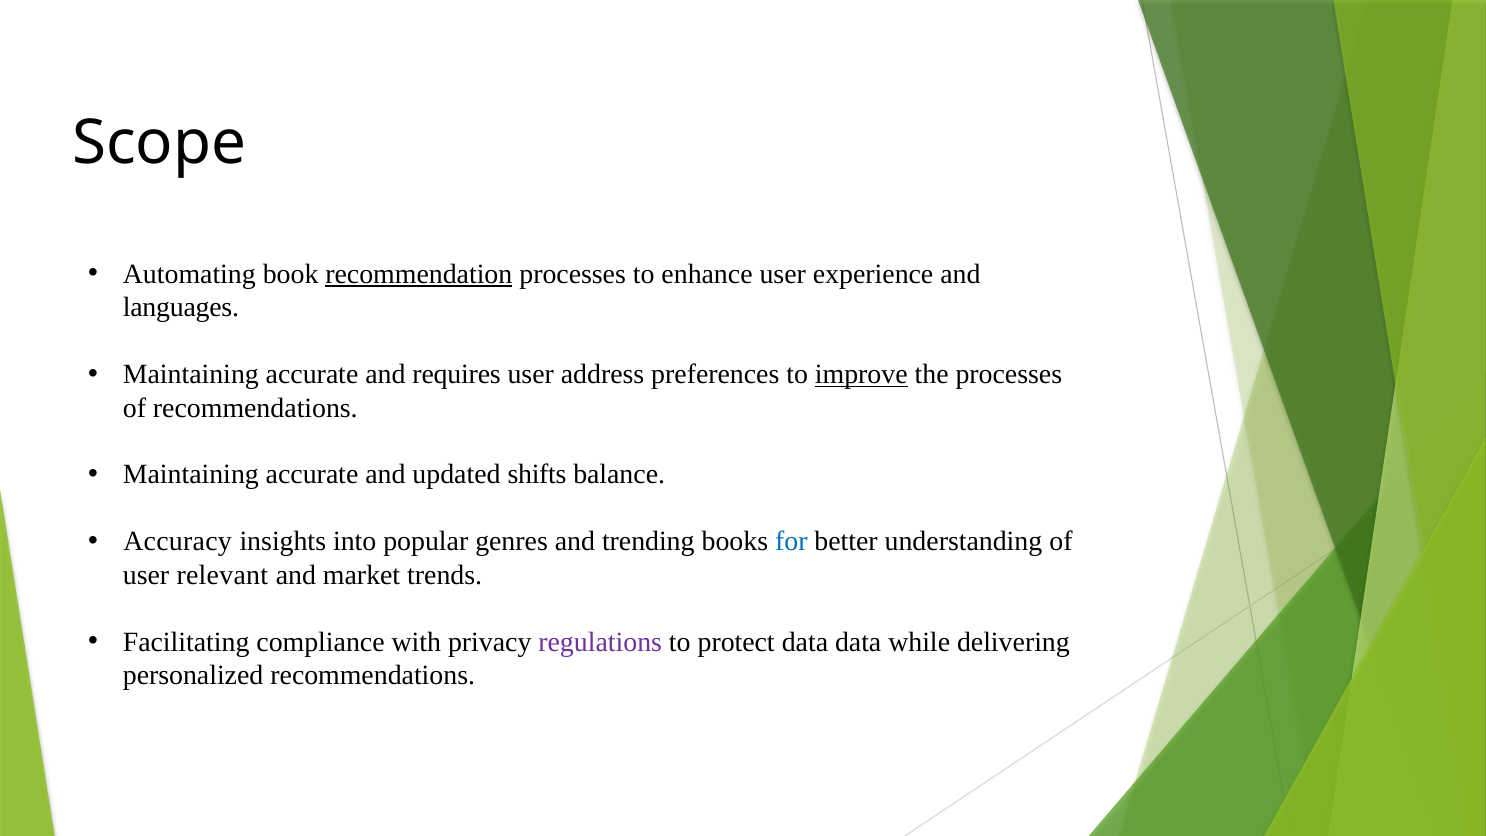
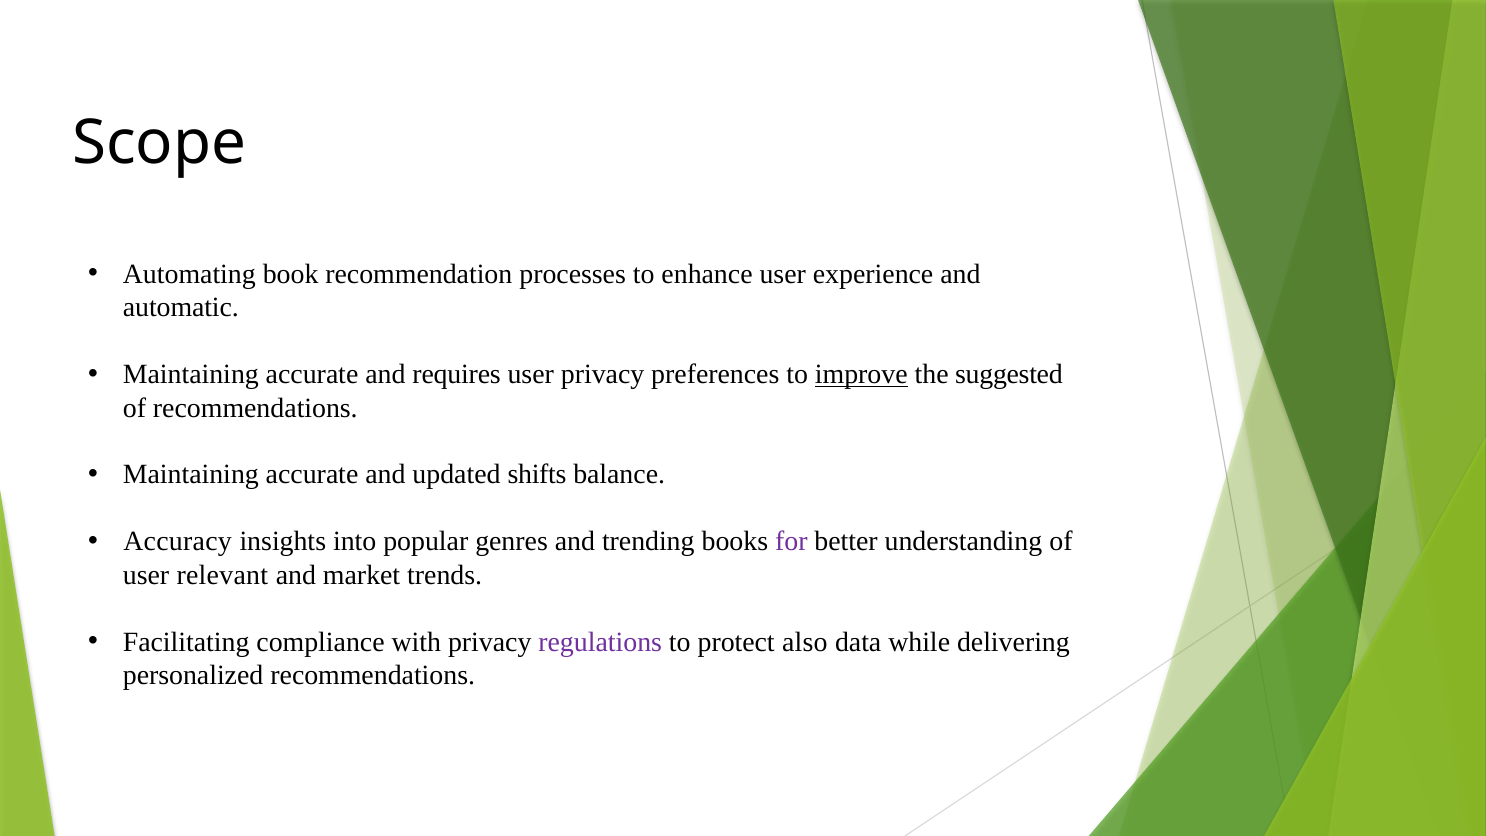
recommendation underline: present -> none
languages: languages -> automatic
user address: address -> privacy
the processes: processes -> suggested
for colour: blue -> purple
protect data: data -> also
